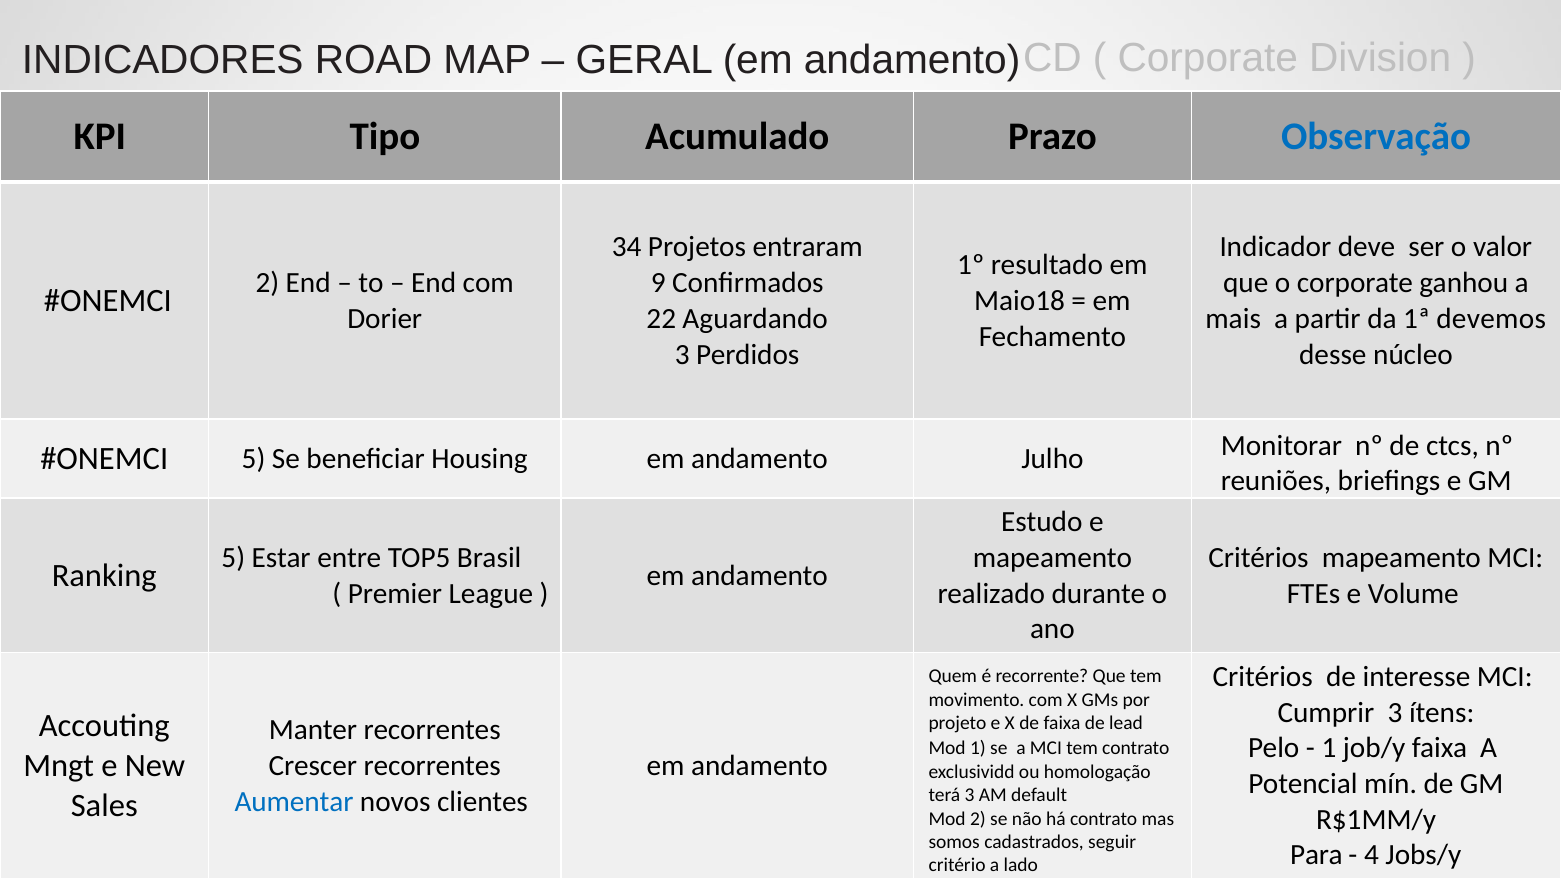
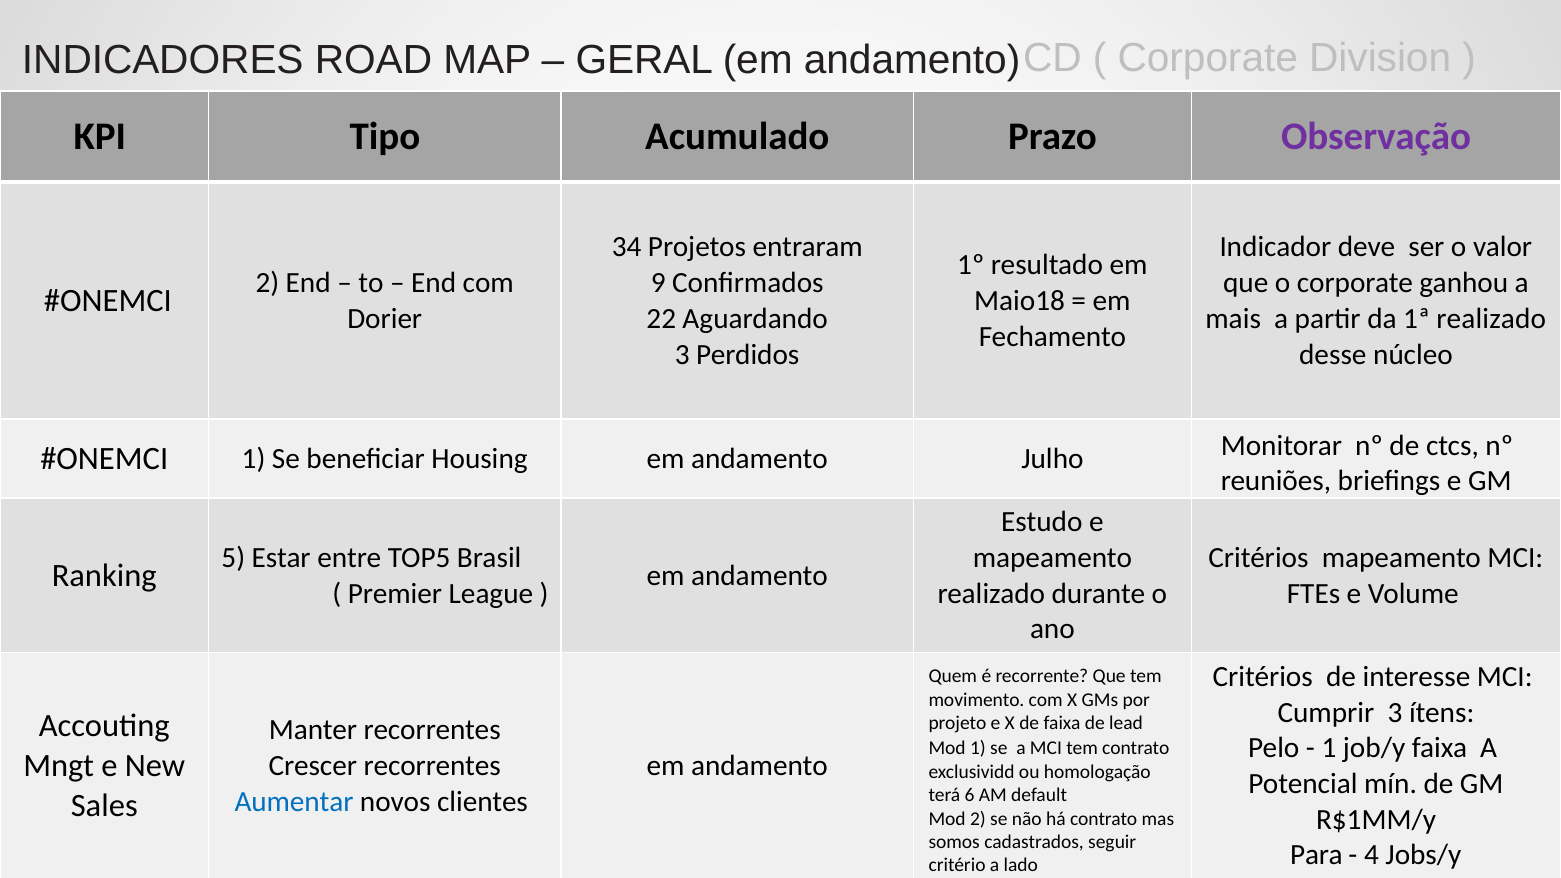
Observação colour: blue -> purple
1ª devemos: devemos -> realizado
5 at (254, 459): 5 -> 1
terá 3: 3 -> 6
